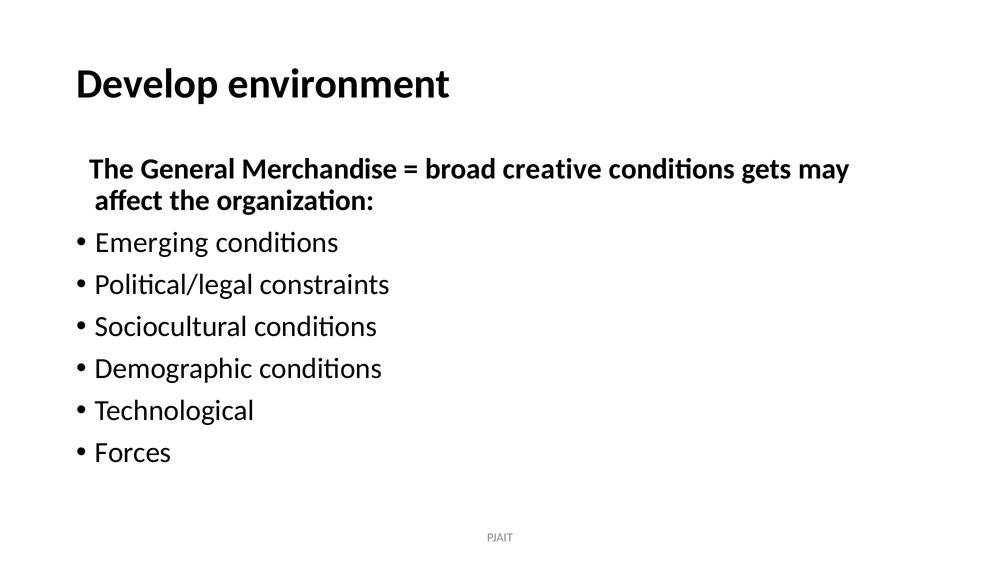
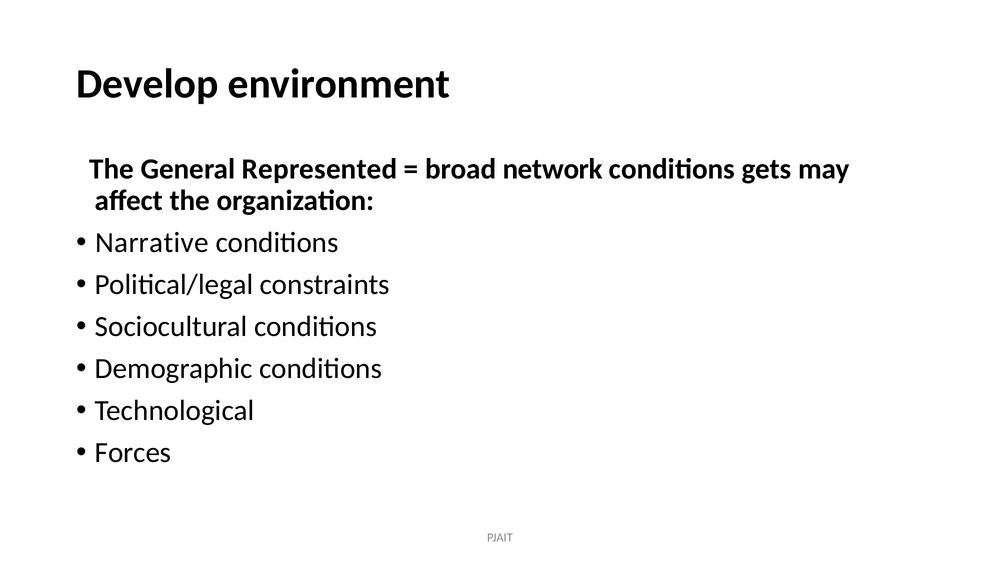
Merchandise: Merchandise -> Represented
creative: creative -> network
Emerging: Emerging -> Narrative
